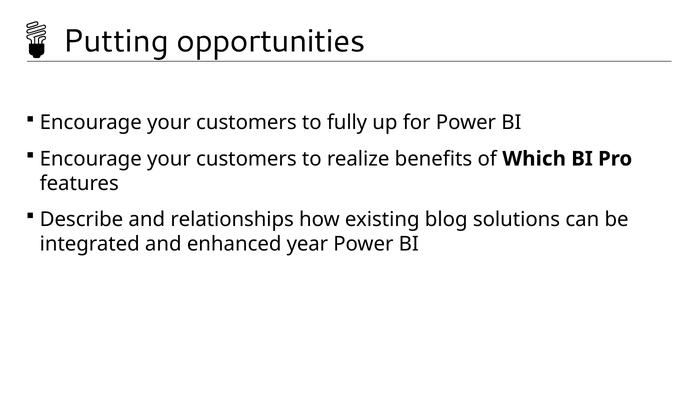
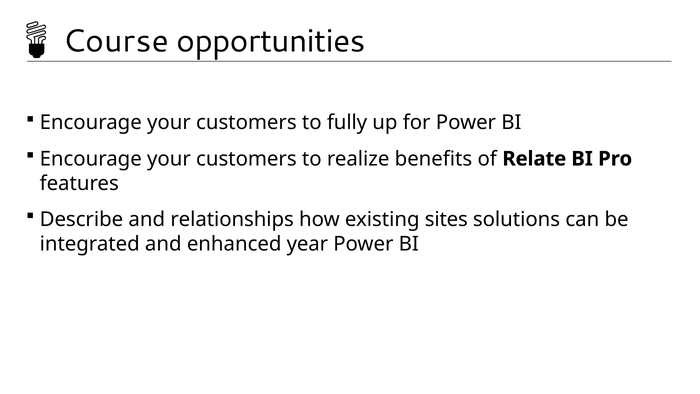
Putting: Putting -> Course
Which: Which -> Relate
blog: blog -> sites
